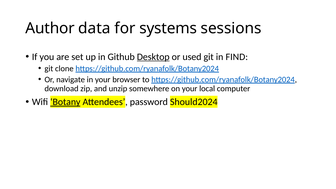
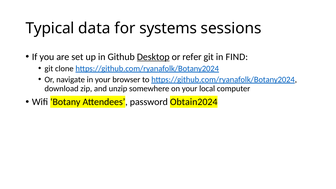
Author: Author -> Typical
used: used -> refer
Botany underline: present -> none
Should2024: Should2024 -> Obtain2024
